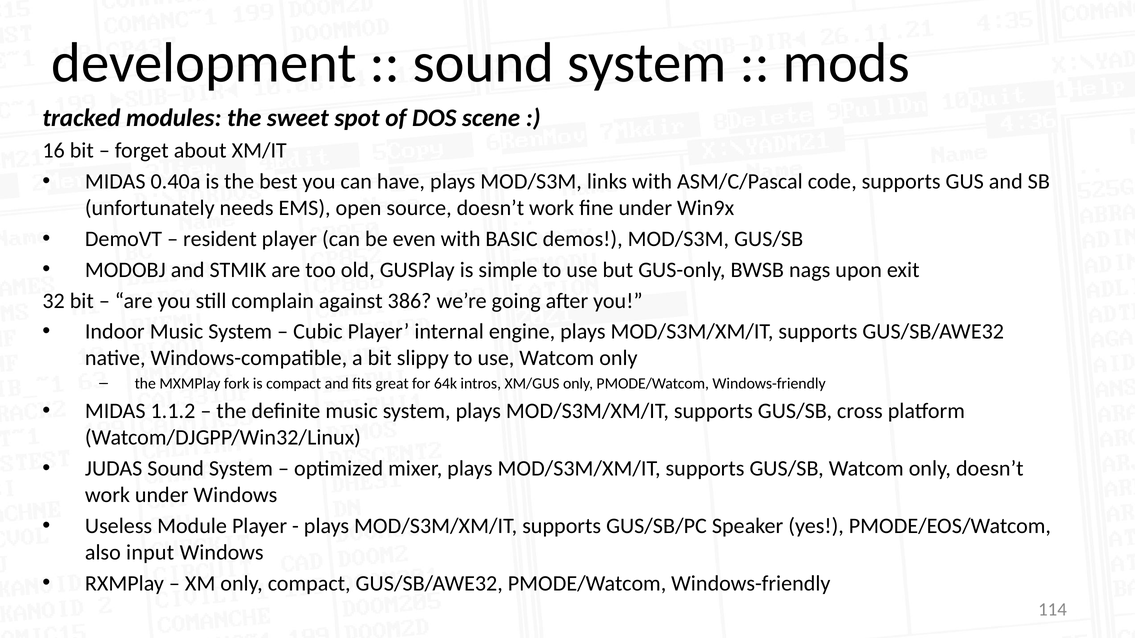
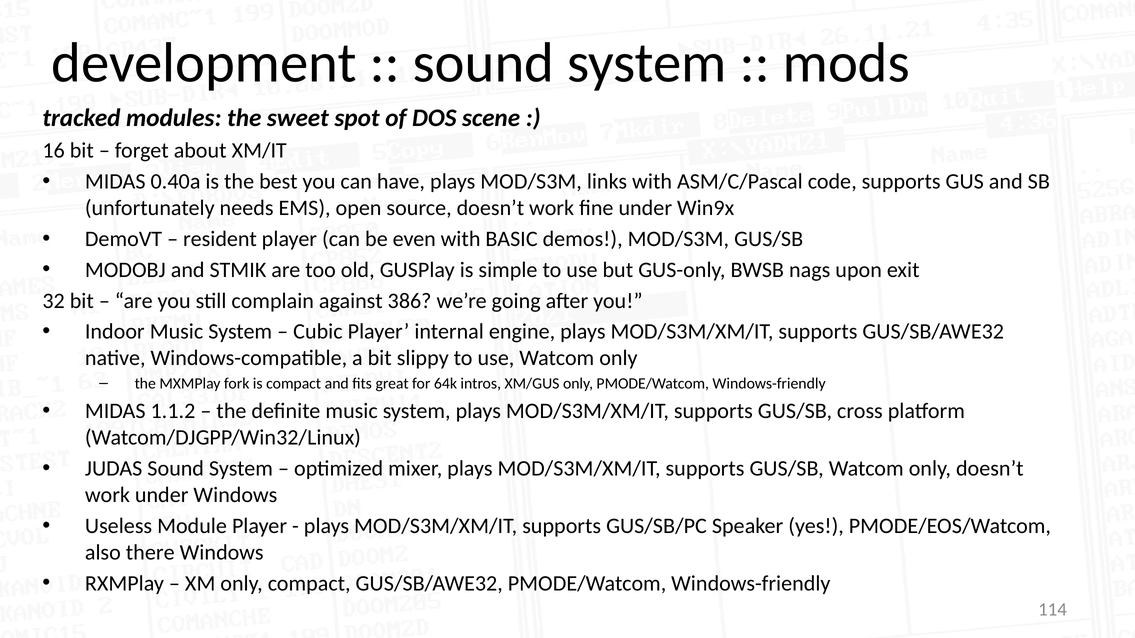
input: input -> there
